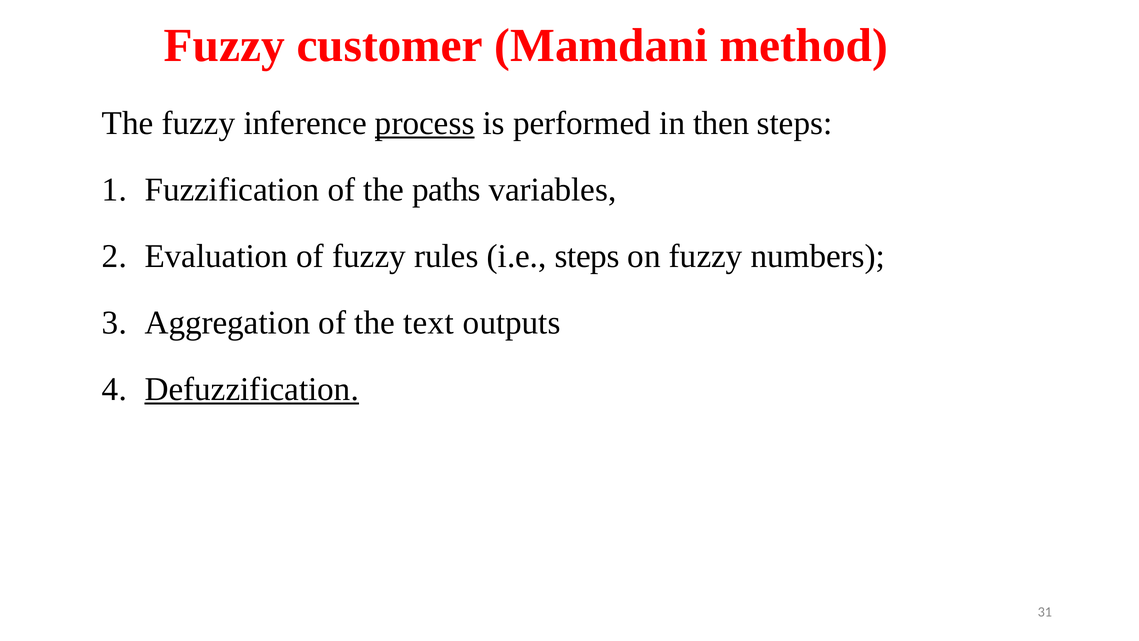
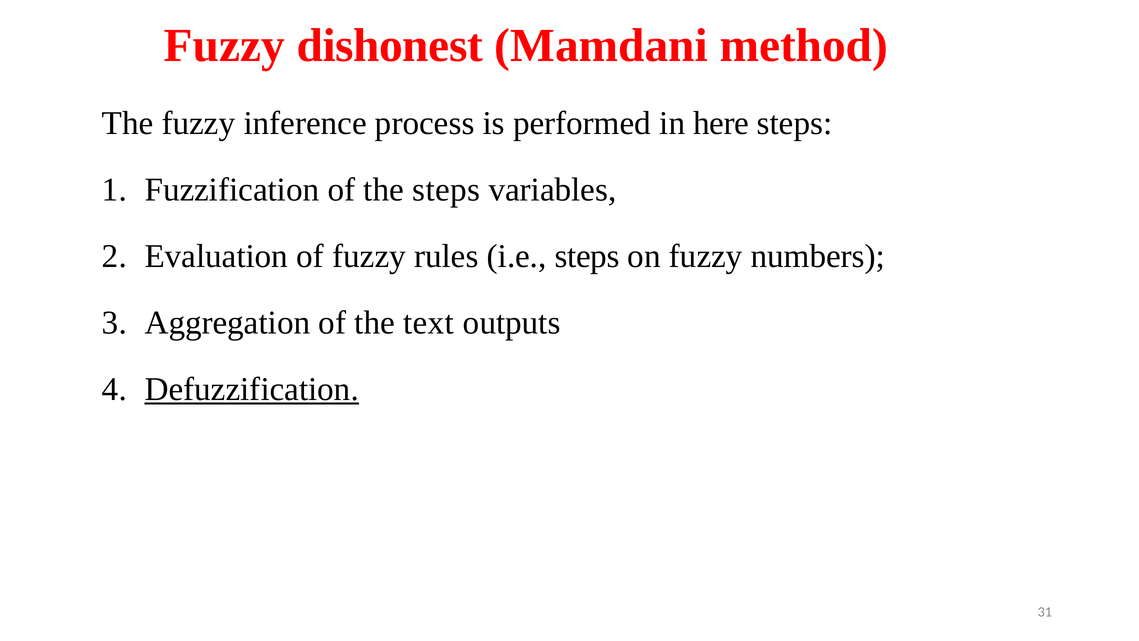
customer: customer -> dishonest
process underline: present -> none
then: then -> here
the paths: paths -> steps
